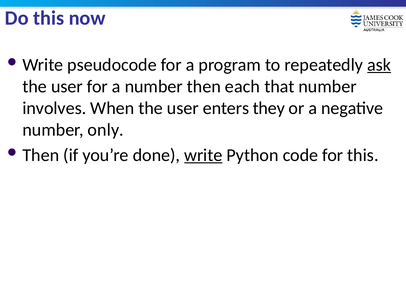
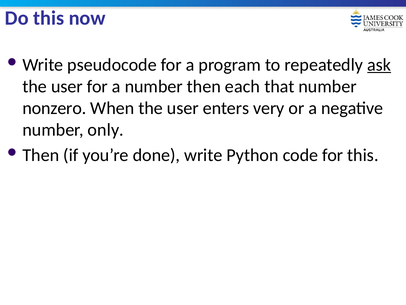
involves: involves -> nonzero
they: they -> very
write underline: present -> none
